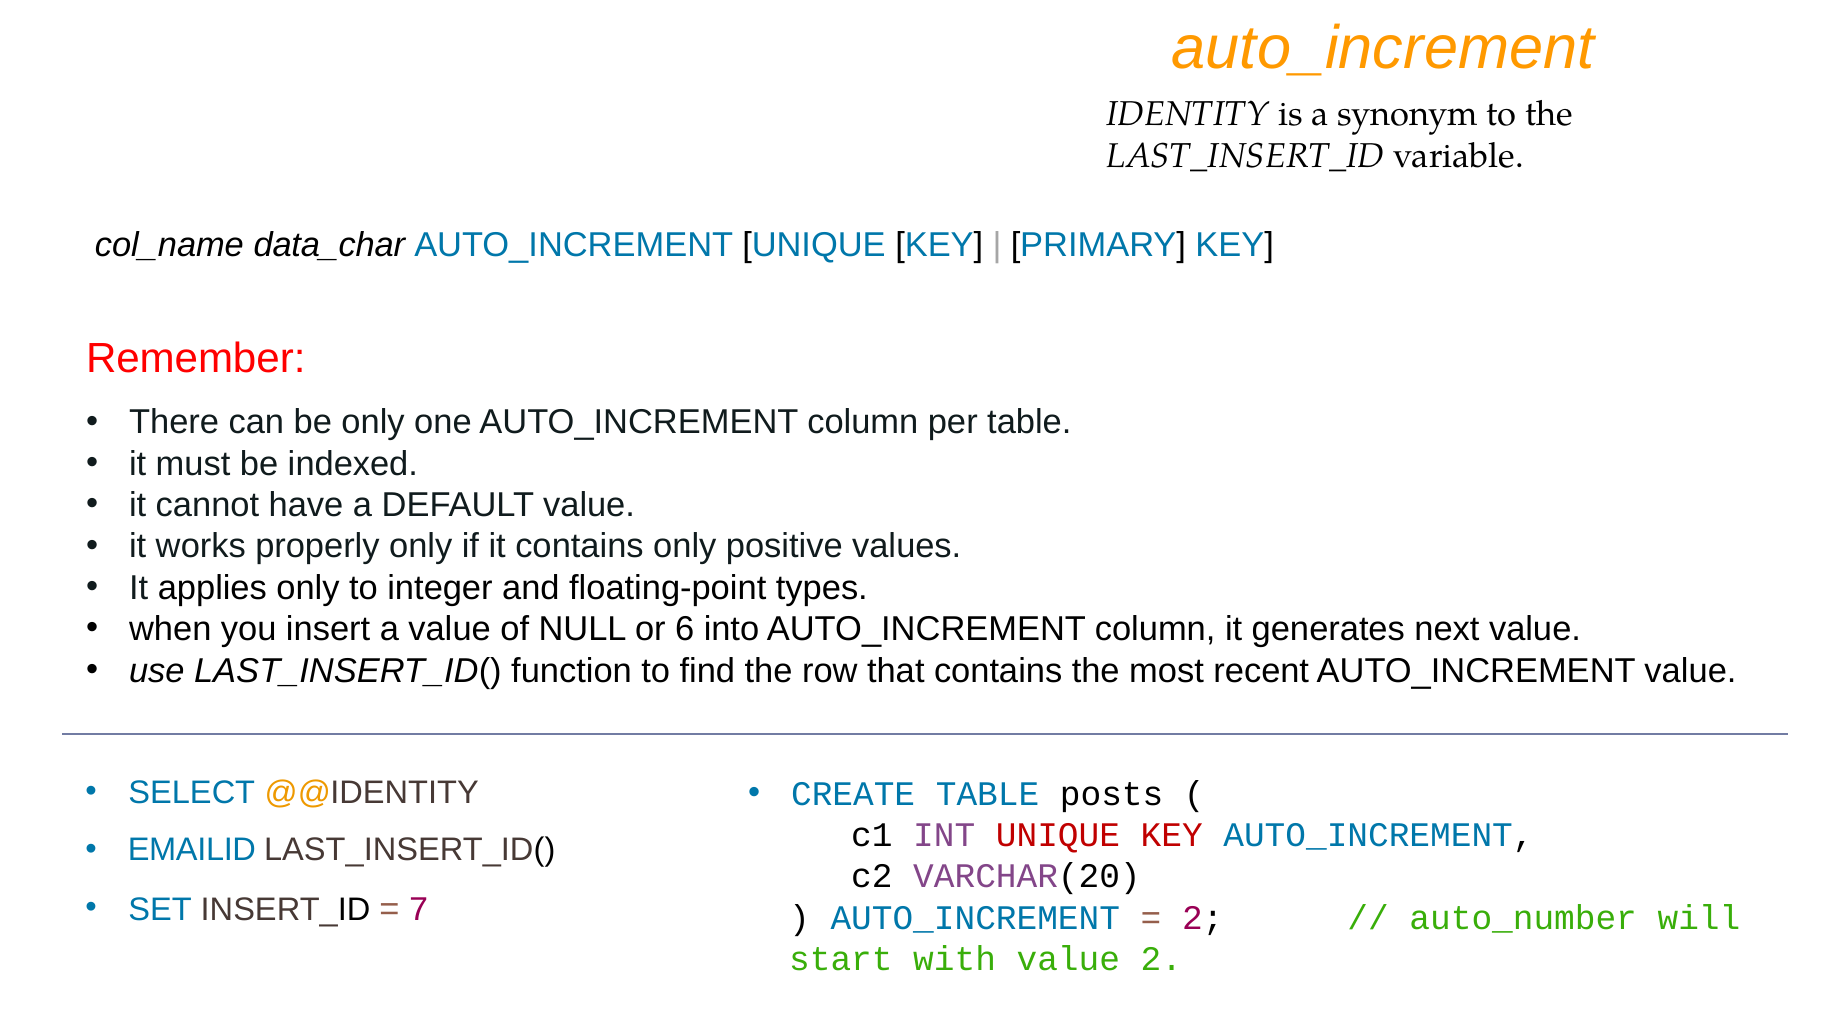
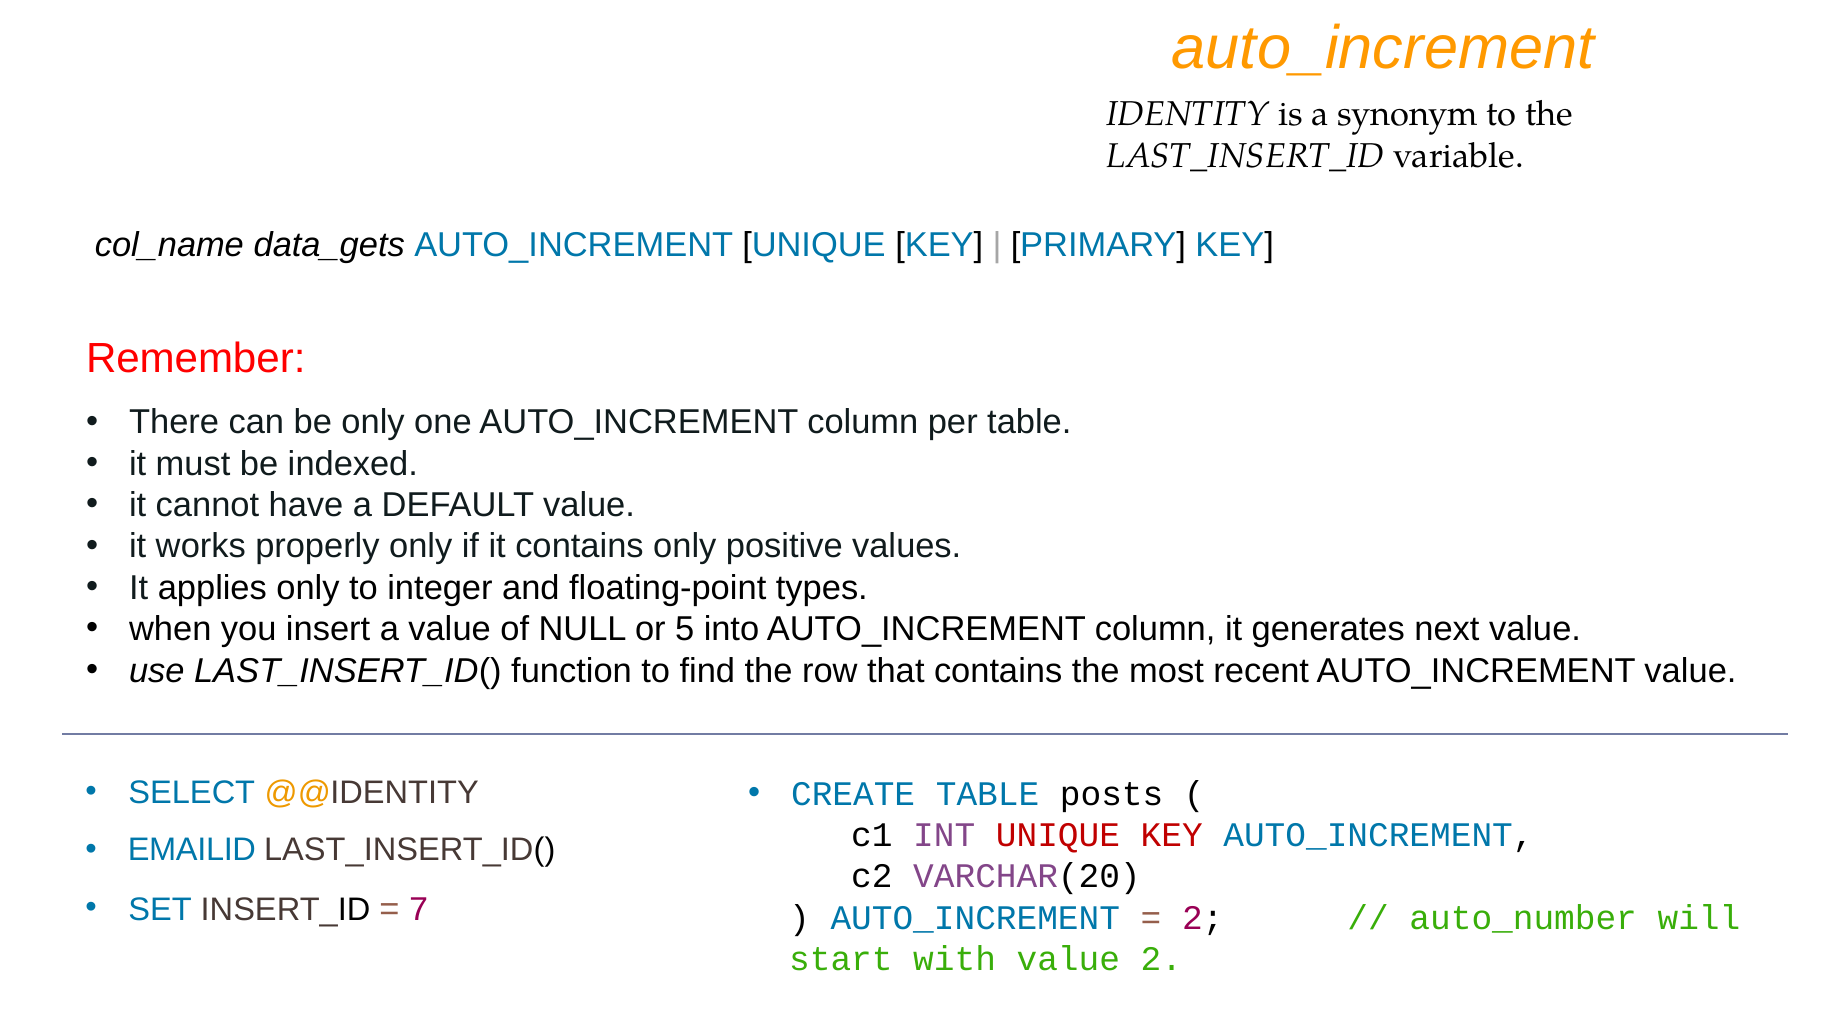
data_char: data_char -> data_gets
6: 6 -> 5
